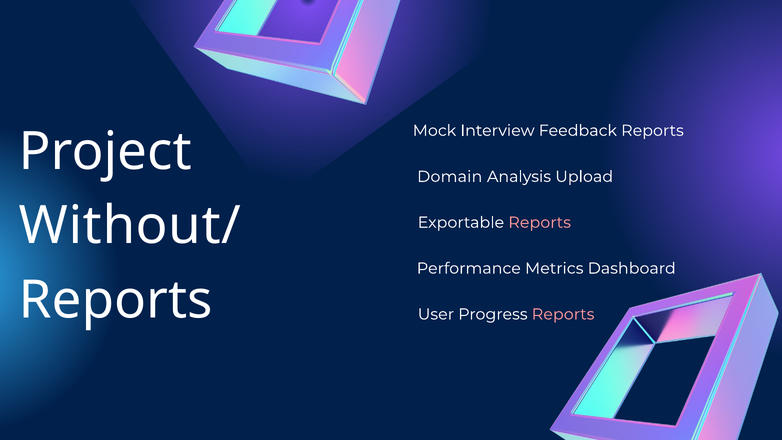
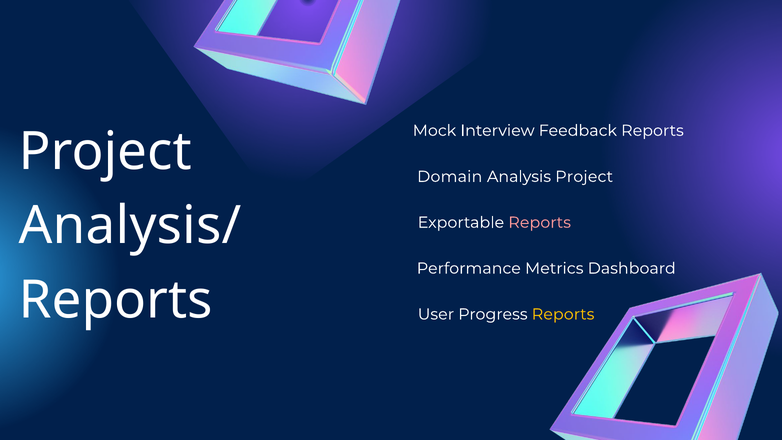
Analysis Upload: Upload -> Project
Without/: Without/ -> Analysis/
Reports at (563, 314) colour: pink -> yellow
